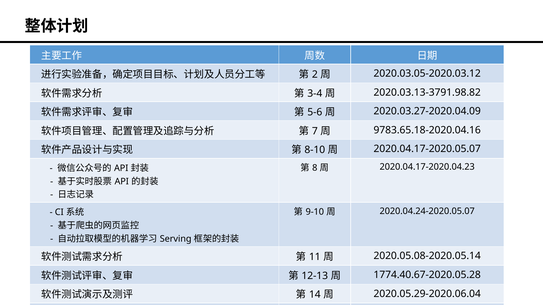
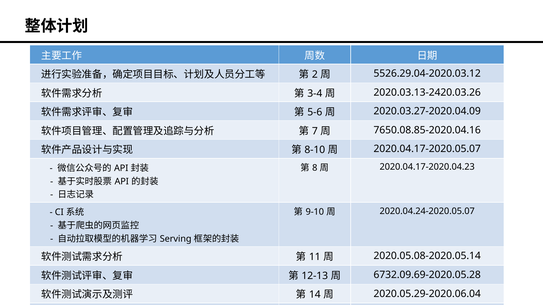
2020.03.05-2020.03.12: 2020.03.05-2020.03.12 -> 5526.29.04-2020.03.12
2020.03.13-3791.98.82: 2020.03.13-3791.98.82 -> 2020.03.13-2420.03.26
9783.65.18-2020.04.16: 9783.65.18-2020.04.16 -> 7650.08.85-2020.04.16
1774.40.67-2020.05.28: 1774.40.67-2020.05.28 -> 6732.09.69-2020.05.28
